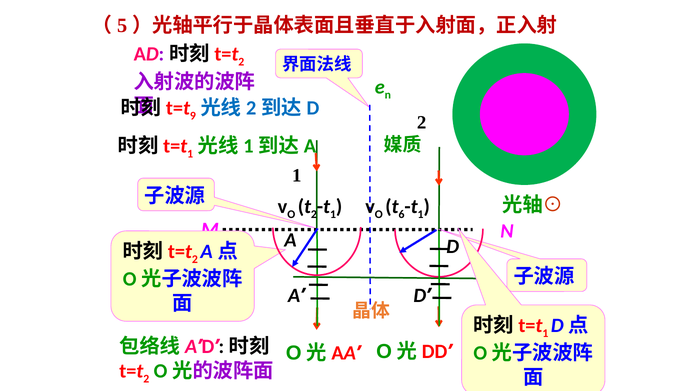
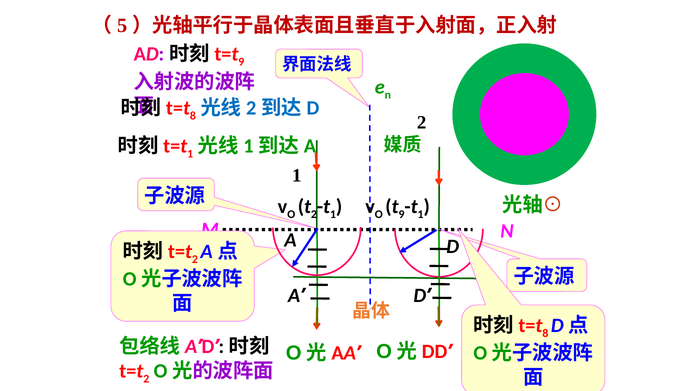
2 at (241, 62): 2 -> 9
9 at (193, 116): 9 -> 8
6 at (402, 214): 6 -> 9
1 at (545, 333): 1 -> 8
